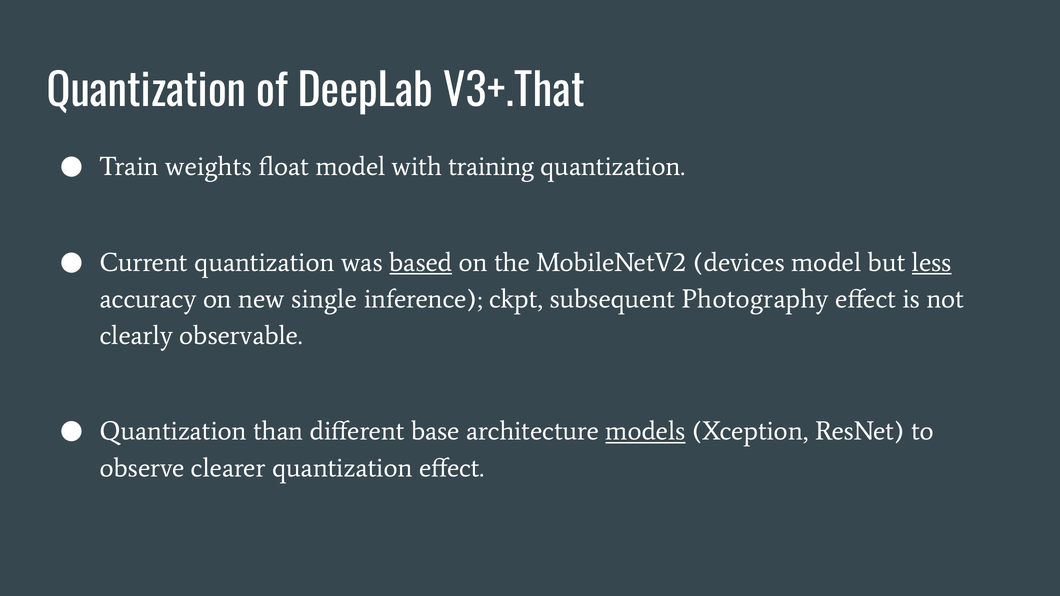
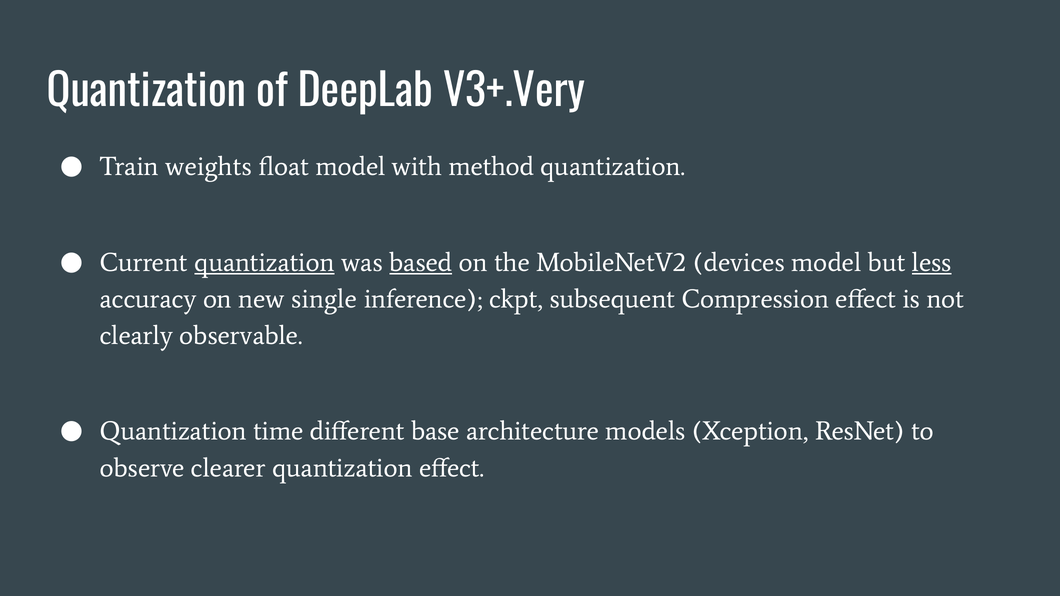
V3+.That: V3+.That -> V3+.Very
training: training -> method
quantization at (264, 263) underline: none -> present
Photography: Photography -> Compression
than: than -> time
models underline: present -> none
